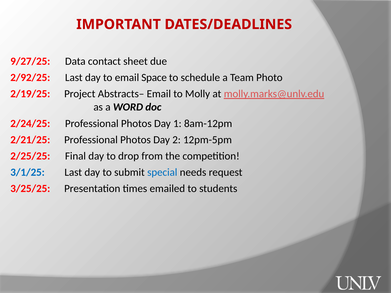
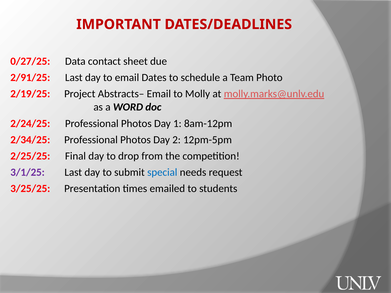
9/27/25: 9/27/25 -> 0/27/25
2/92/25: 2/92/25 -> 2/91/25
Space: Space -> Dates
2/21/25: 2/21/25 -> 2/34/25
3/1/25 colour: blue -> purple
